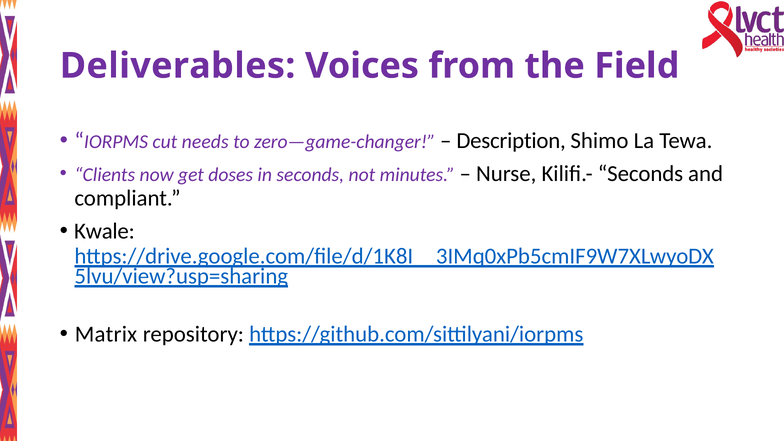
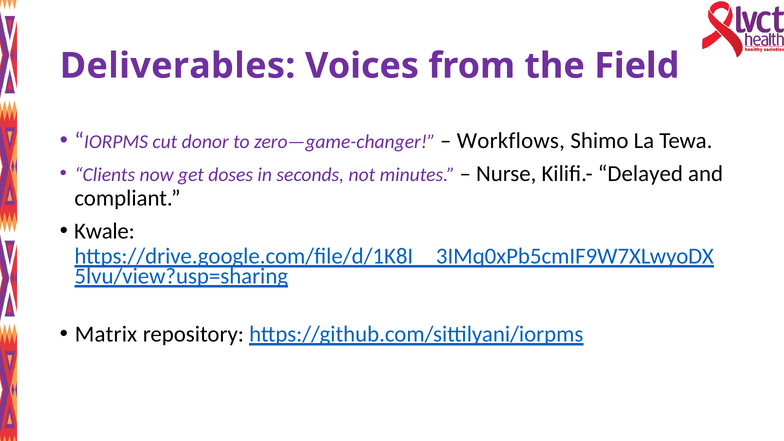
needs: needs -> donor
Description: Description -> Workflows
Kilifi.- Seconds: Seconds -> Delayed
